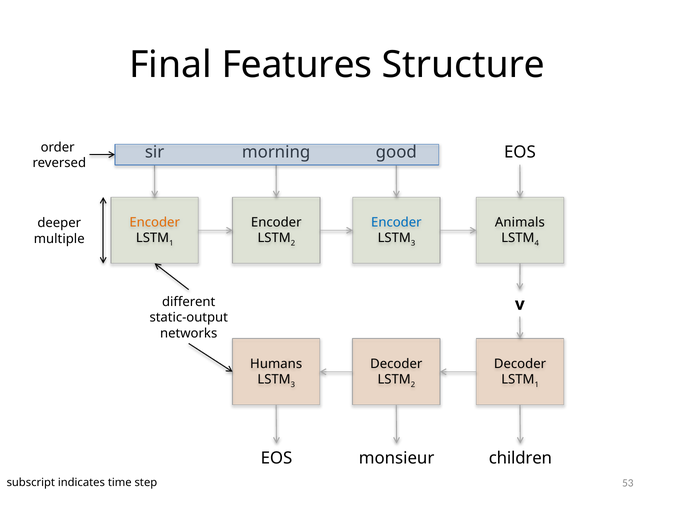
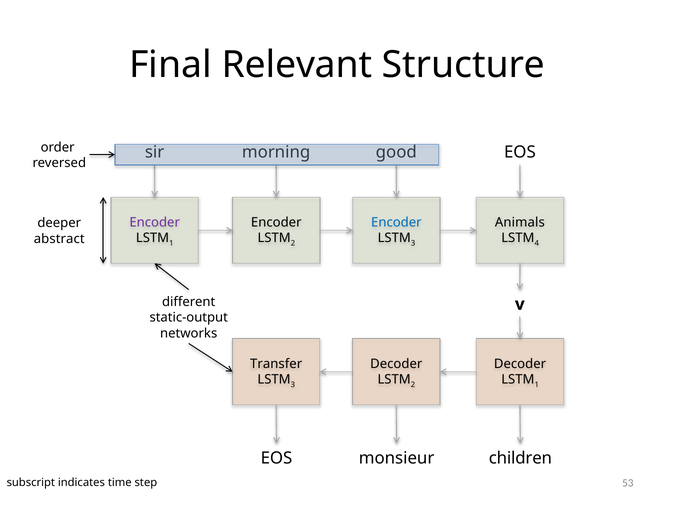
Features: Features -> Relevant
Encoder at (155, 222) colour: orange -> purple
multiple: multiple -> abstract
Humans: Humans -> Transfer
